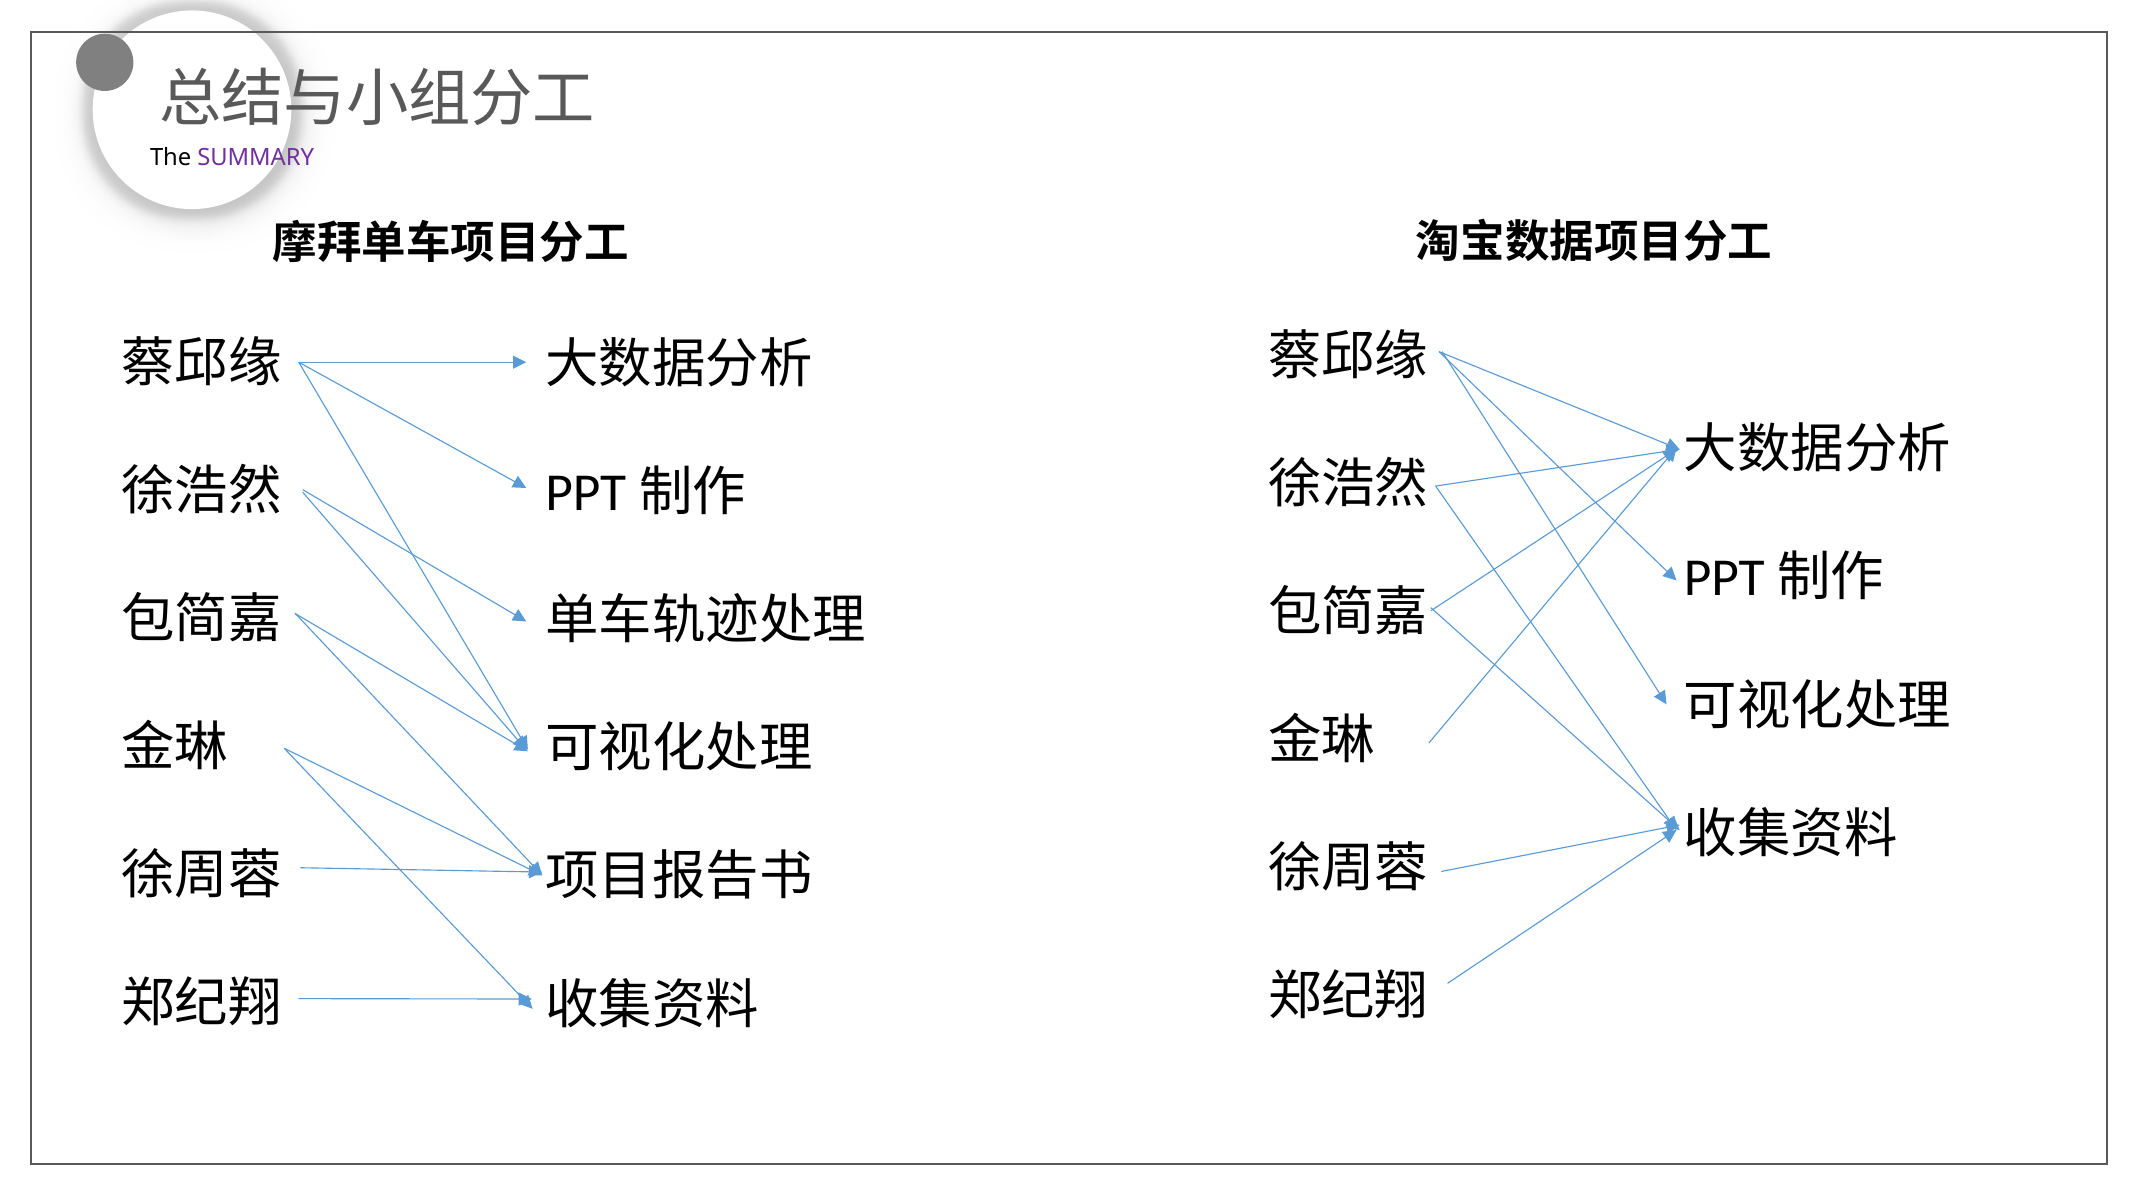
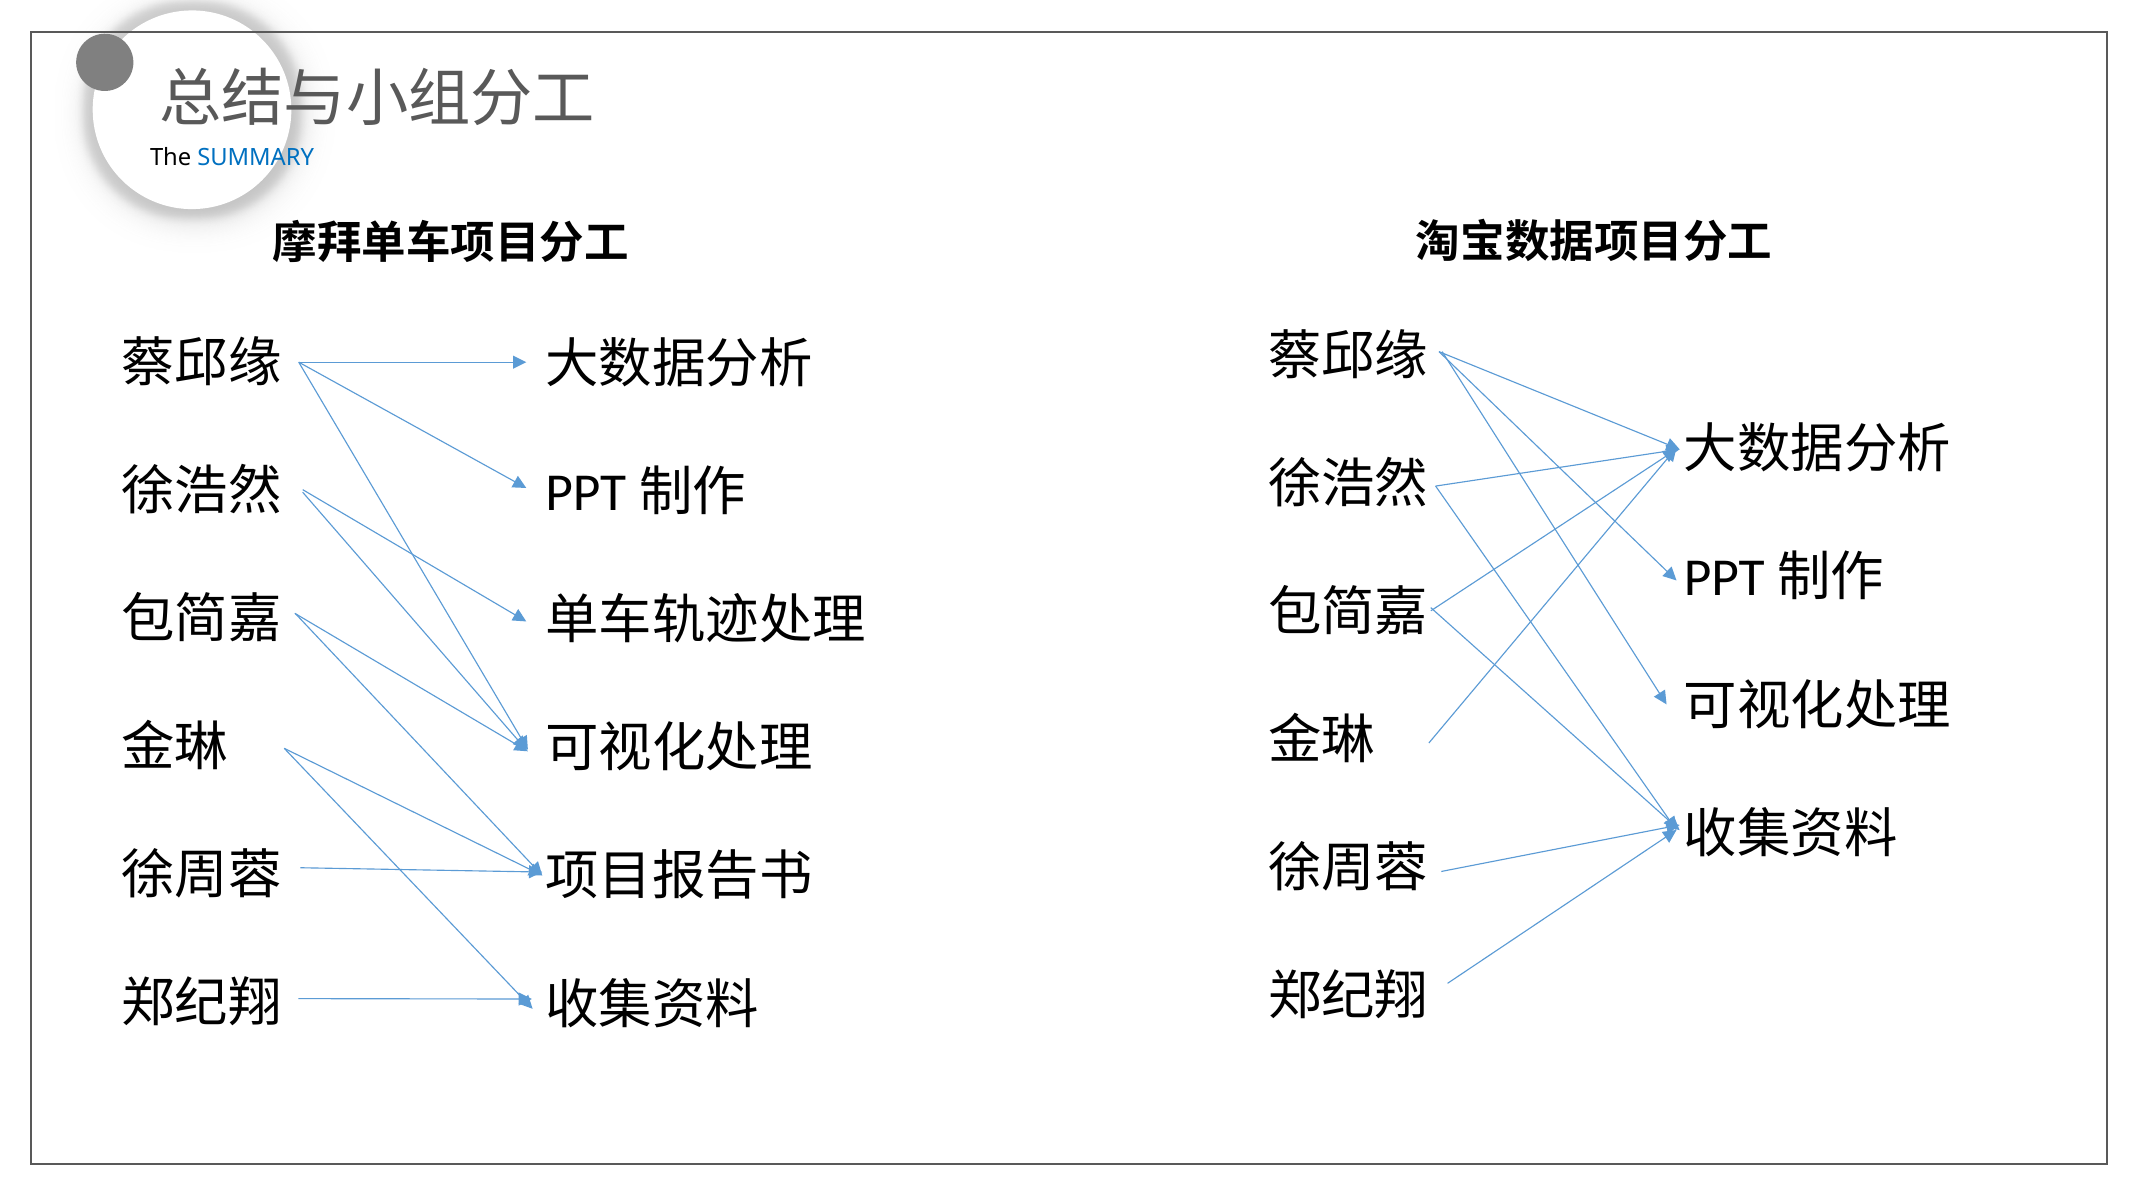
SUMMARY colour: purple -> blue
